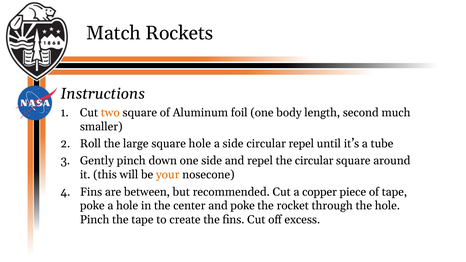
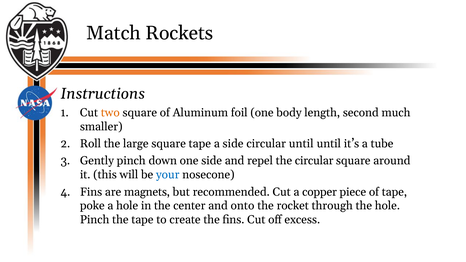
square hole: hole -> tape
circular repel: repel -> until
your colour: orange -> blue
between: between -> magnets
and poke: poke -> onto
